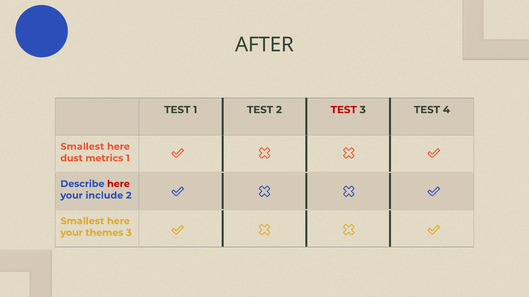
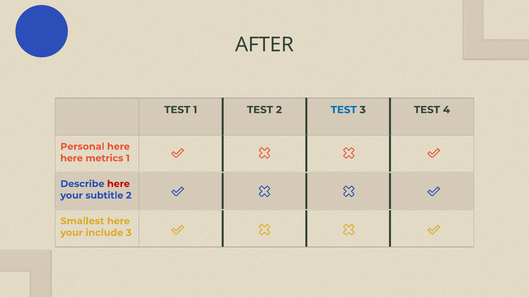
TEST at (344, 110) colour: red -> blue
Smallest at (82, 147): Smallest -> Personal
dust at (72, 158): dust -> here
include: include -> subtitle
themes: themes -> include
